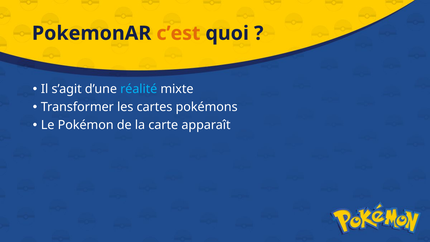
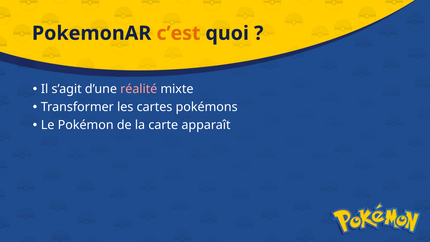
réalité colour: light blue -> pink
